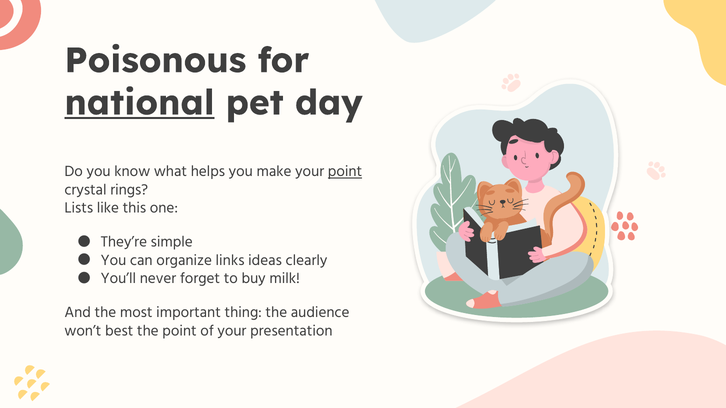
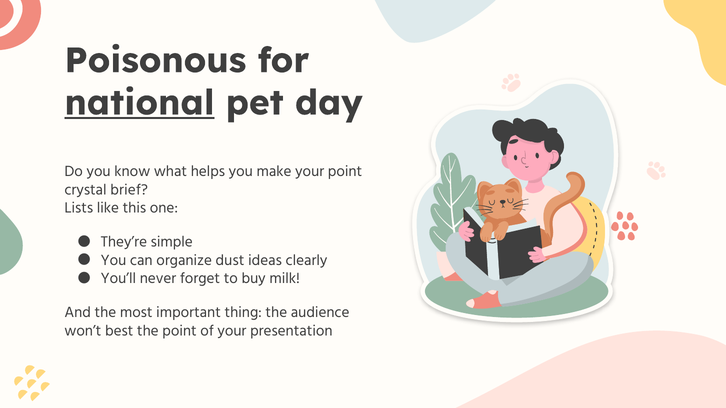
point at (345, 172) underline: present -> none
rings: rings -> brief
links: links -> dust
